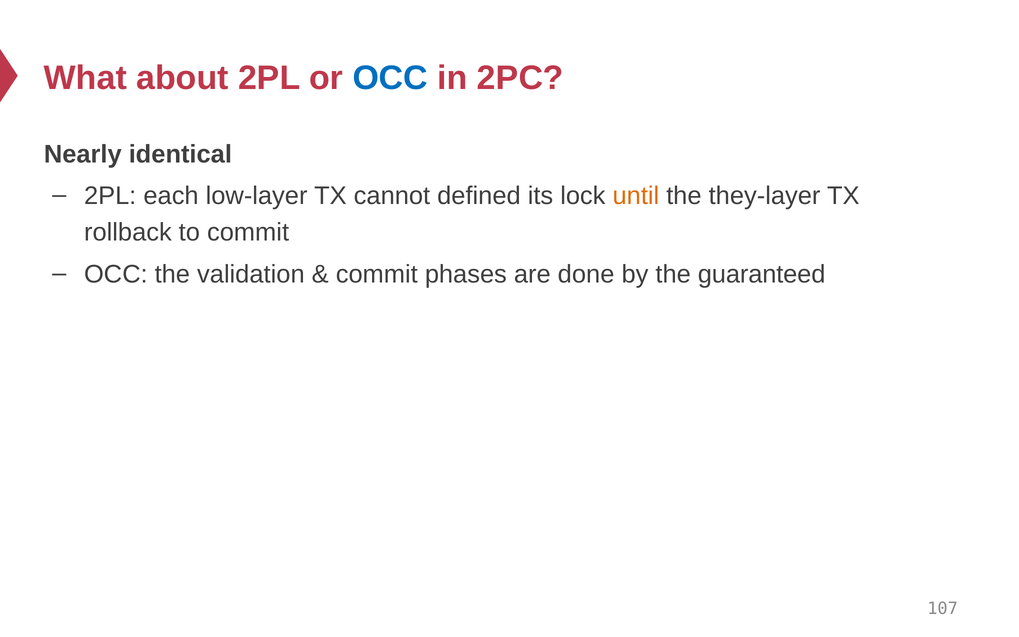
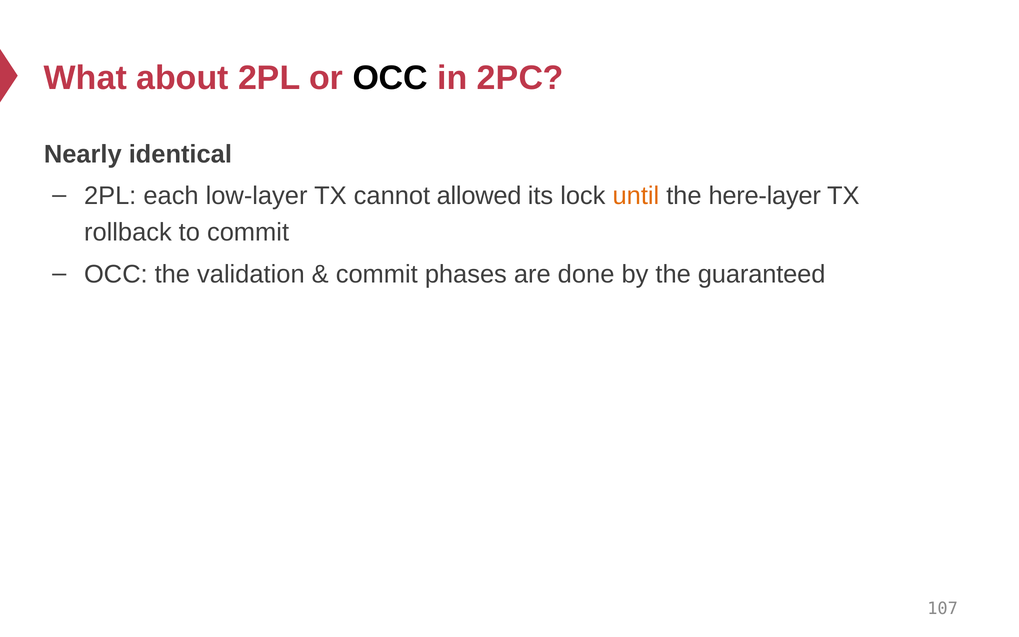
OCC at (390, 78) colour: blue -> black
defined: defined -> allowed
they-layer: they-layer -> here-layer
